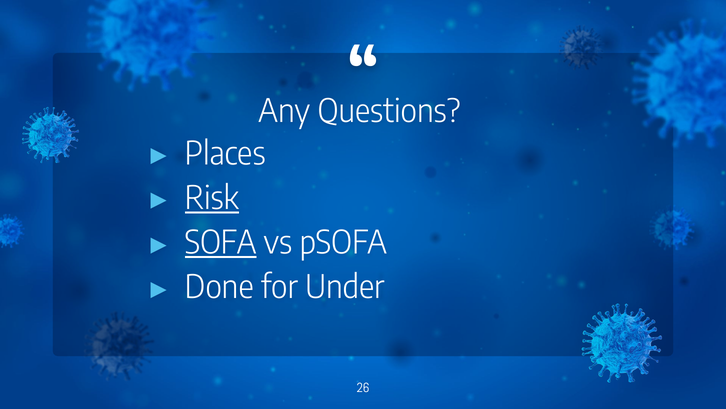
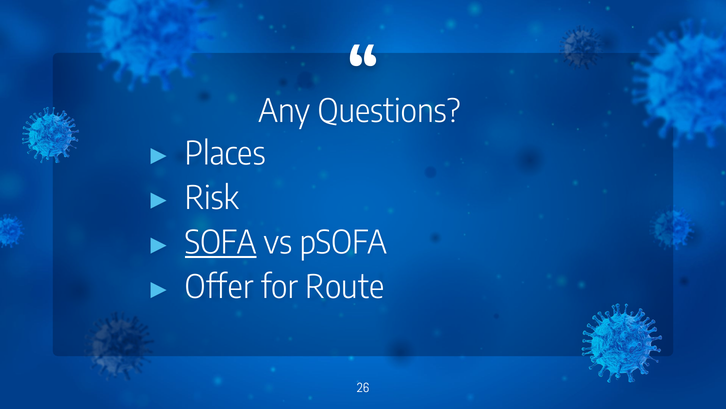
Risk underline: present -> none
Done: Done -> Offer
Under: Under -> Route
